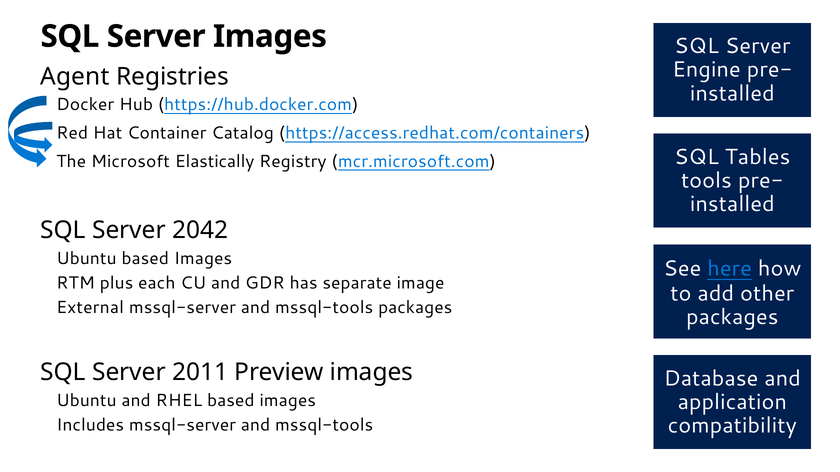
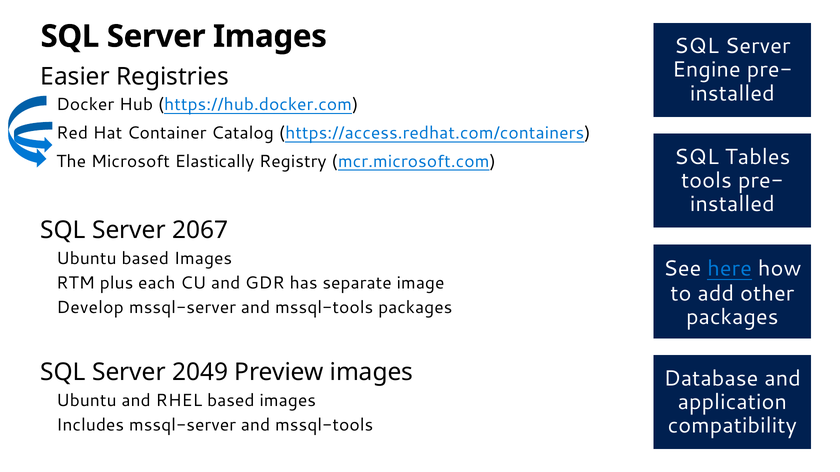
Agent: Agent -> Easier
2042: 2042 -> 2067
External: External -> Develop
2011: 2011 -> 2049
